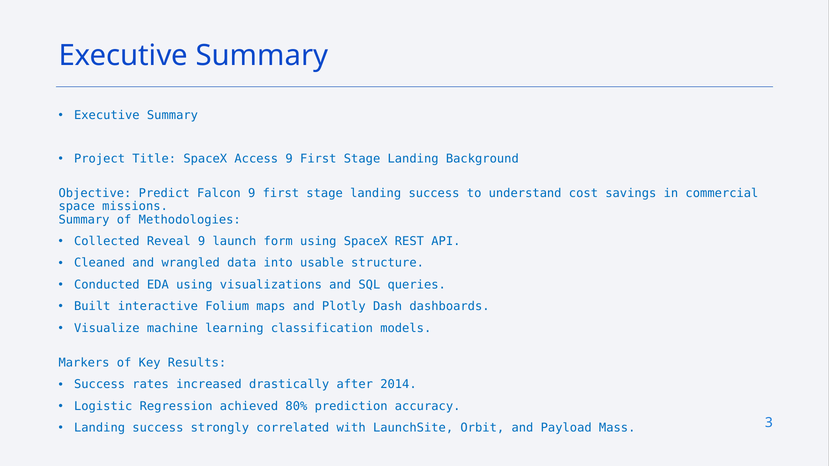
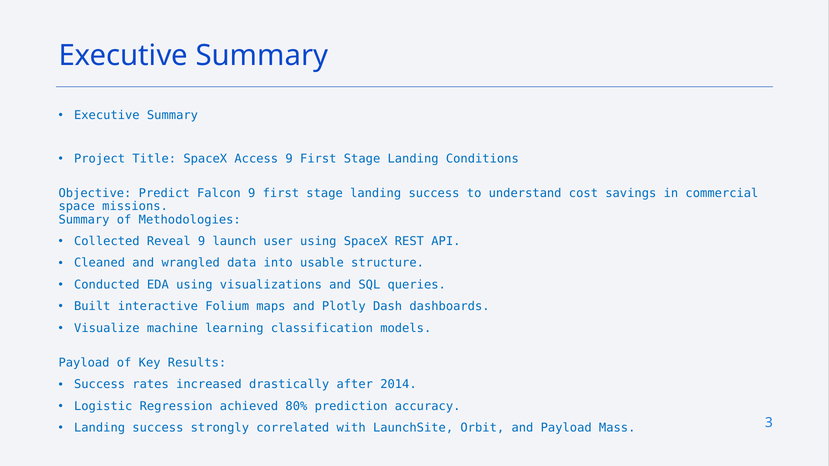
Background: Background -> Conditions
form: form -> user
Markers at (84, 363): Markers -> Payload
